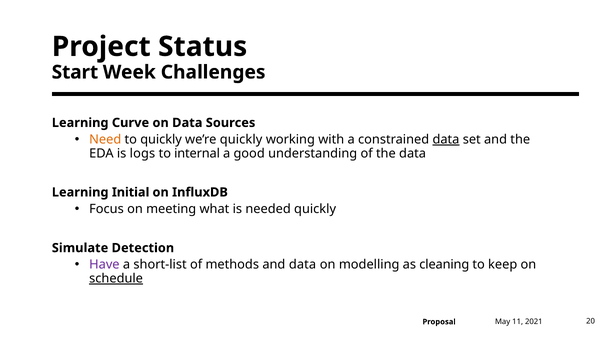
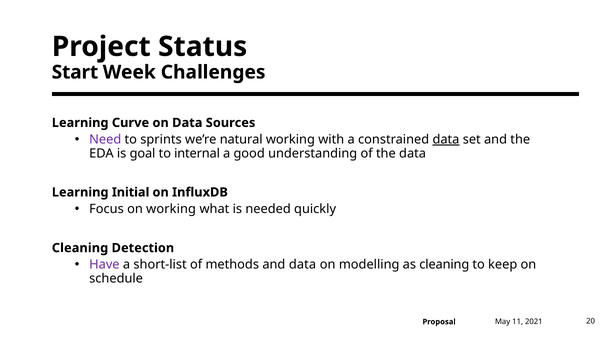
Need colour: orange -> purple
to quickly: quickly -> sprints
we’re quickly: quickly -> natural
logs: logs -> goal
on meeting: meeting -> working
Simulate at (80, 248): Simulate -> Cleaning
schedule underline: present -> none
